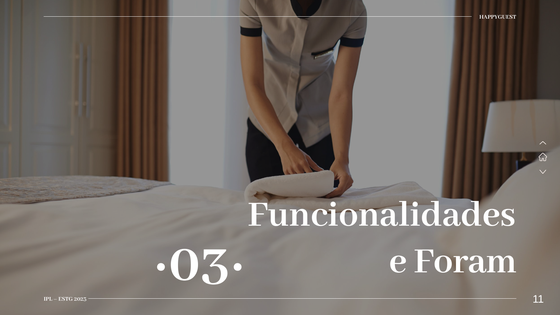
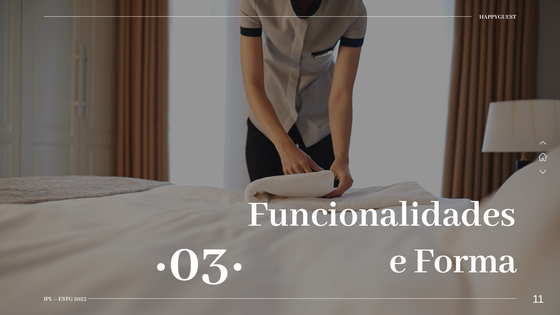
Foram: Foram -> Forma
